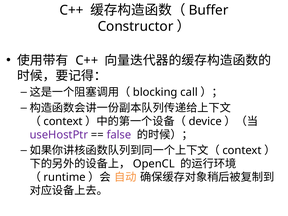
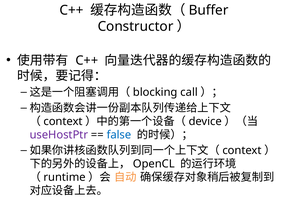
false colour: purple -> blue
